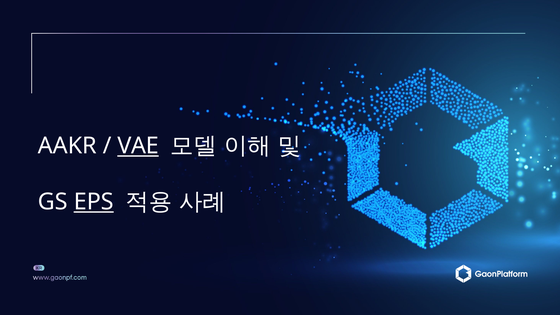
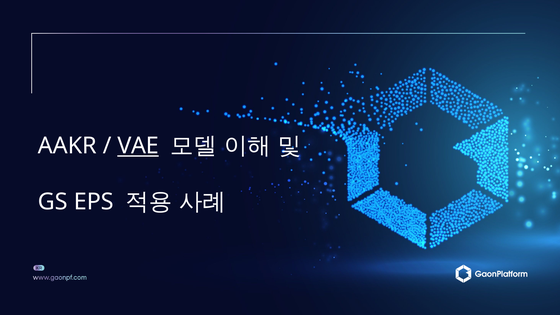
EPS underline: present -> none
